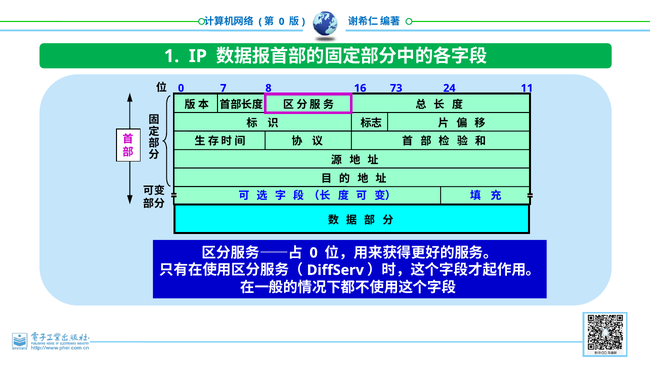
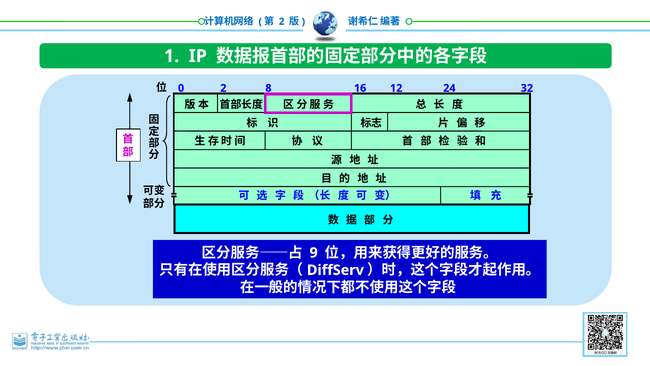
0 at (282, 22): 0 -> 2
0 7: 7 -> 2
73: 73 -> 12
11: 11 -> 32
0 at (314, 253): 0 -> 9
